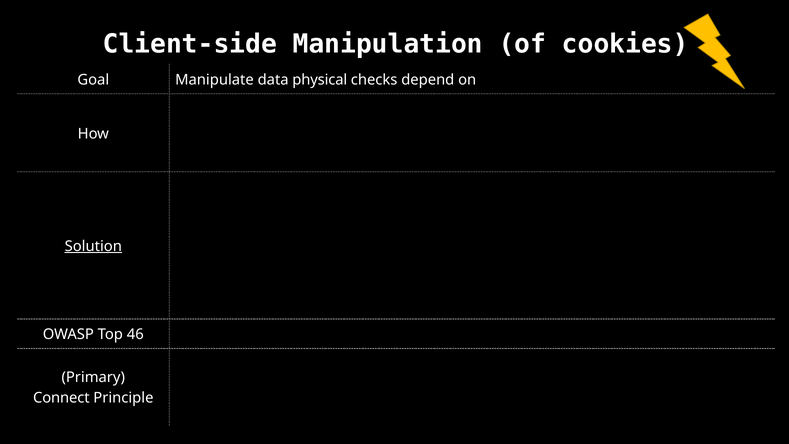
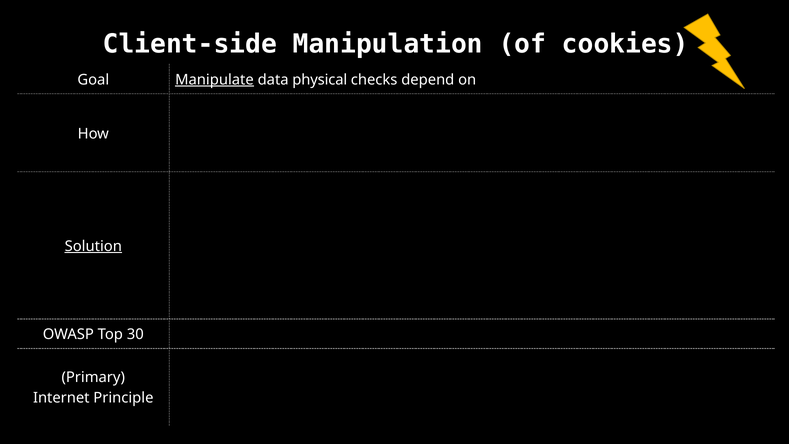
Manipulate underline: none -> present
46: 46 -> 30
Connect: Connect -> Internet
